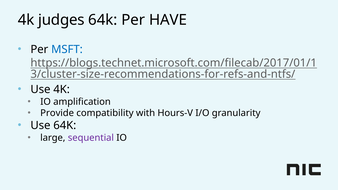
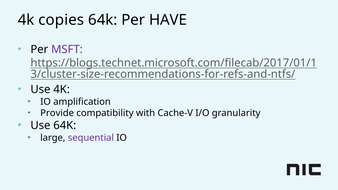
judges: judges -> copies
MSFT colour: blue -> purple
Hours-V: Hours-V -> Cache-V
